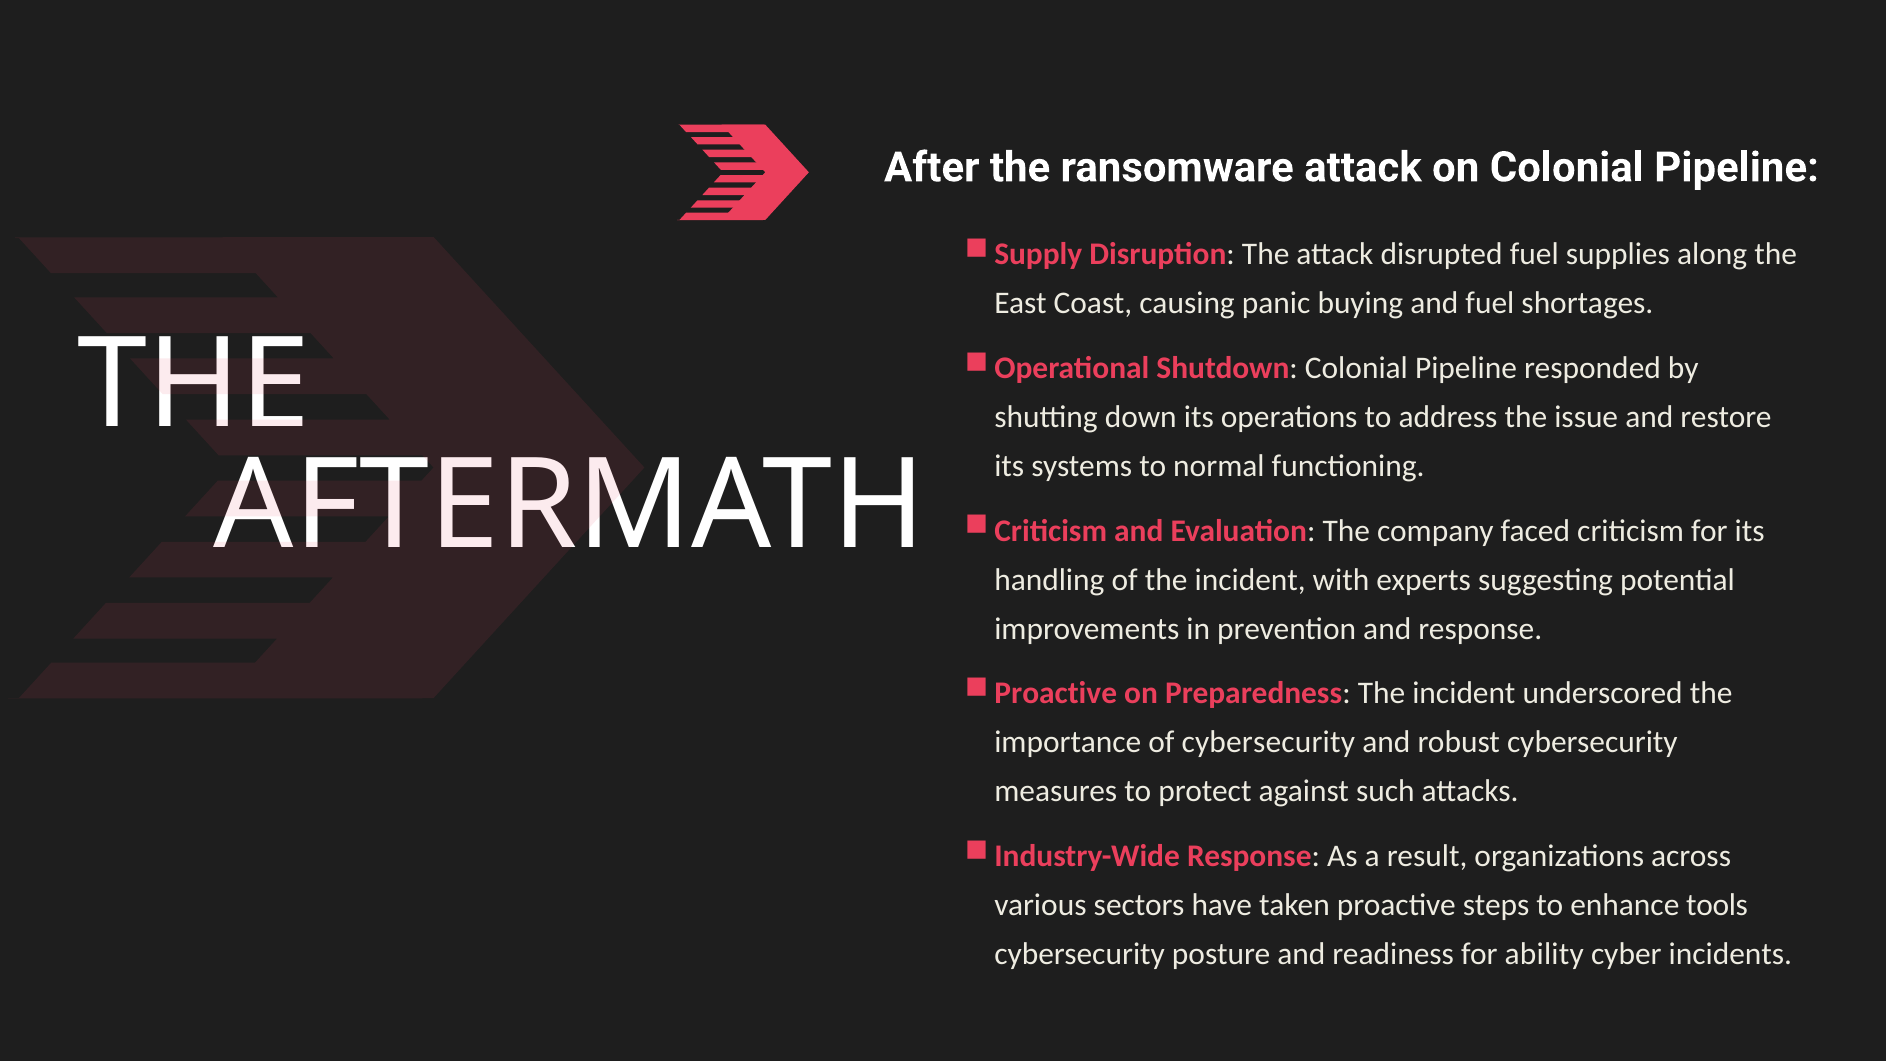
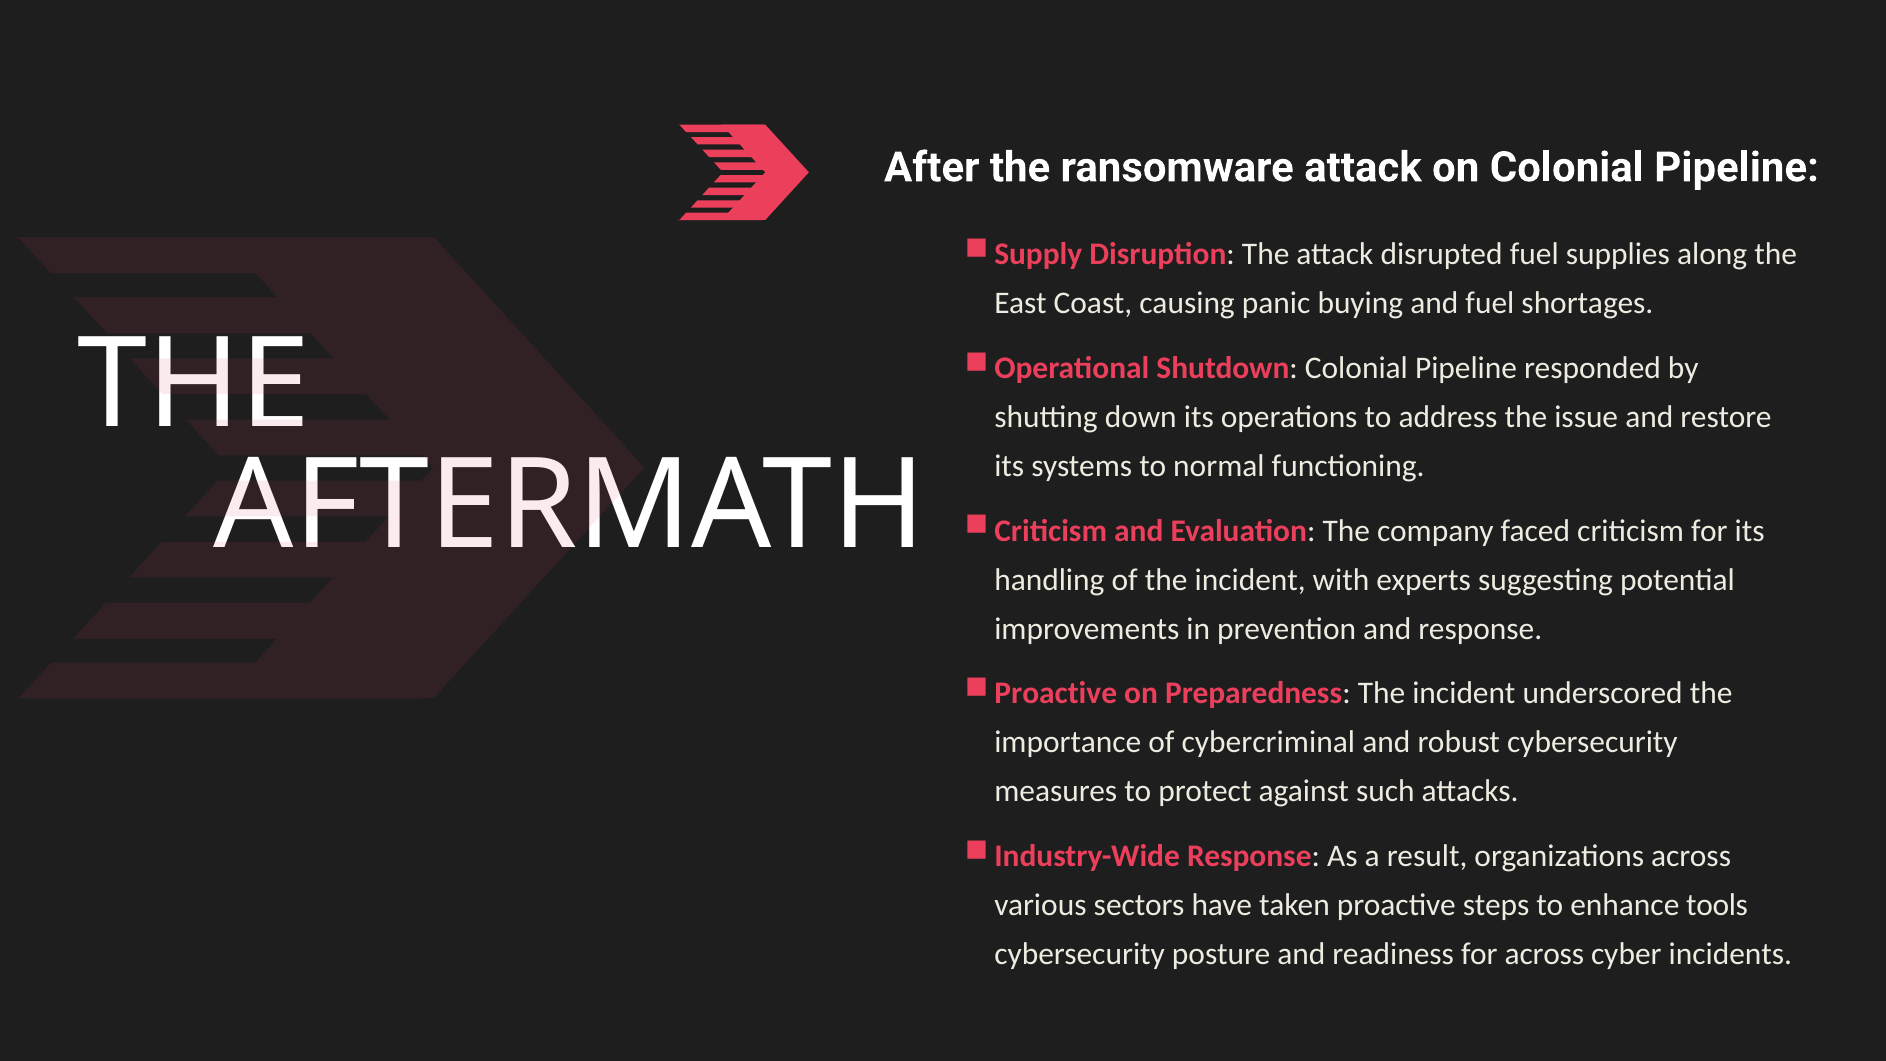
of cybersecurity: cybersecurity -> cybercriminal
for ability: ability -> across
